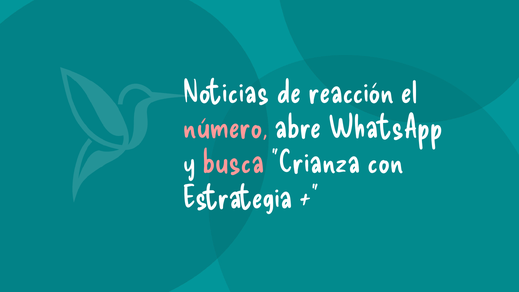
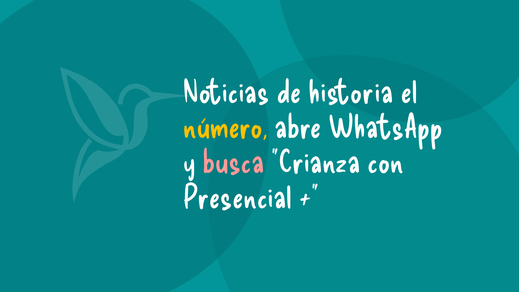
reacción: reacción -> historia
número colour: pink -> yellow
Estrategia: Estrategia -> Presencial
